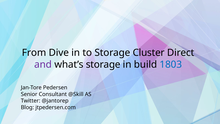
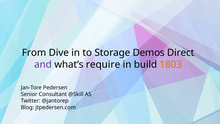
Cluster: Cluster -> Demos
what’s storage: storage -> require
1803 colour: blue -> orange
